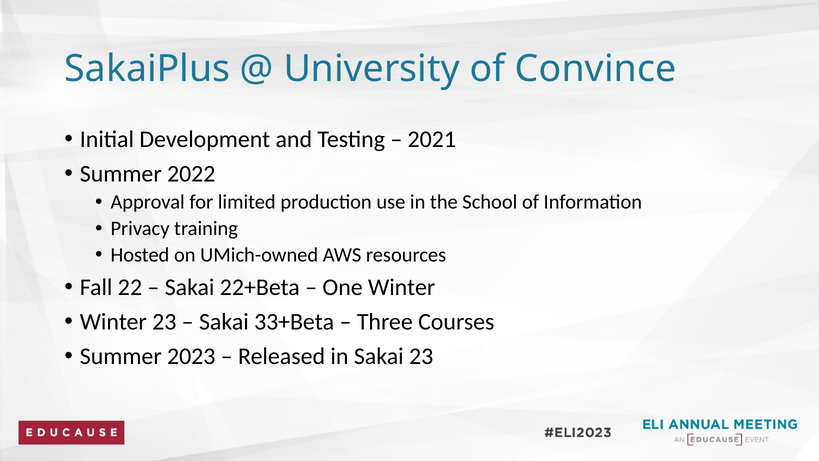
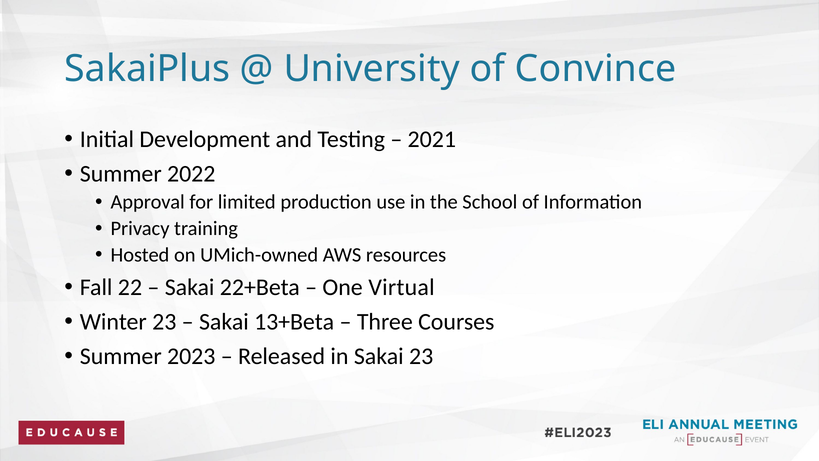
One Winter: Winter -> Virtual
33+Beta: 33+Beta -> 13+Beta
